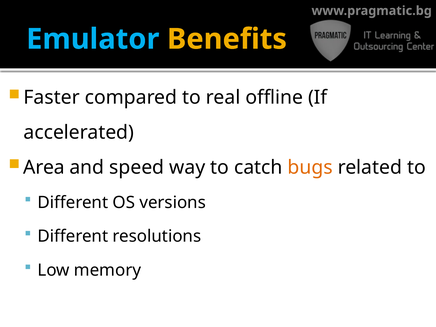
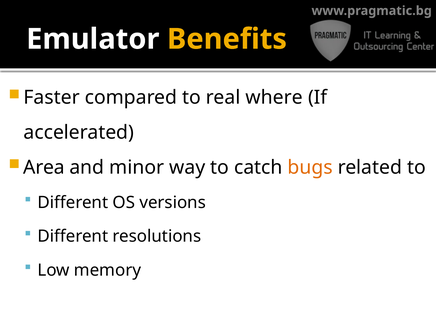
Emulator colour: light blue -> white
offline: offline -> where
speed: speed -> minor
